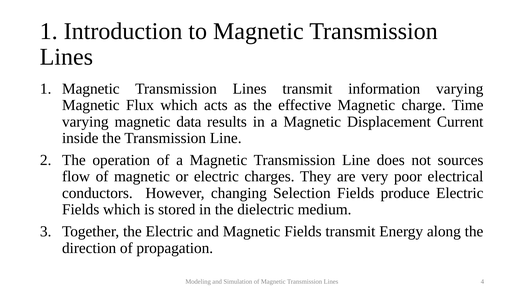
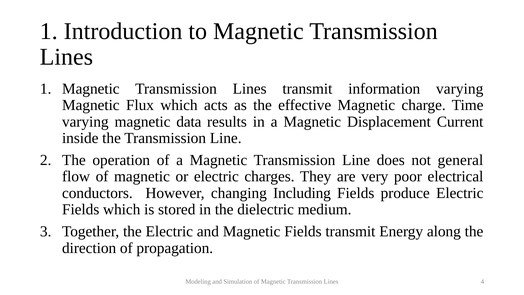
sources: sources -> general
Selection: Selection -> Including
